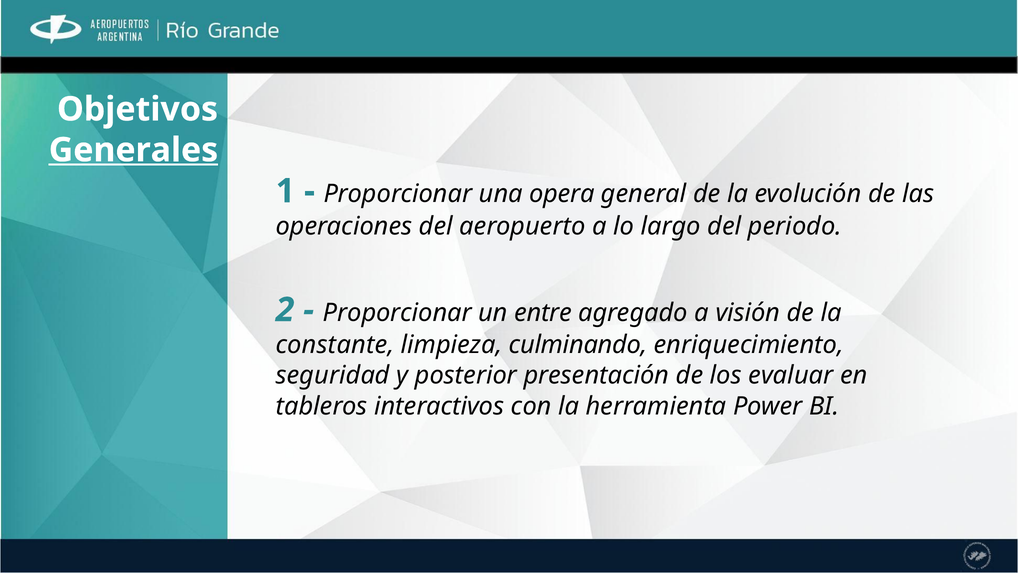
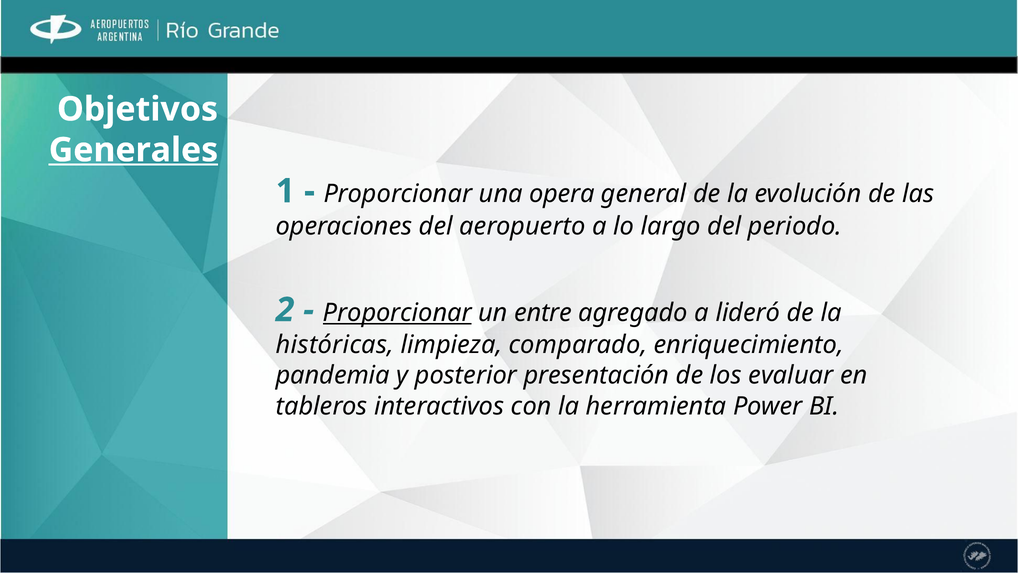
Proporcionar at (397, 313) underline: none -> present
visión: visión -> lideró
constante: constante -> históricas
culminando: culminando -> comparado
seguridad: seguridad -> pandemia
